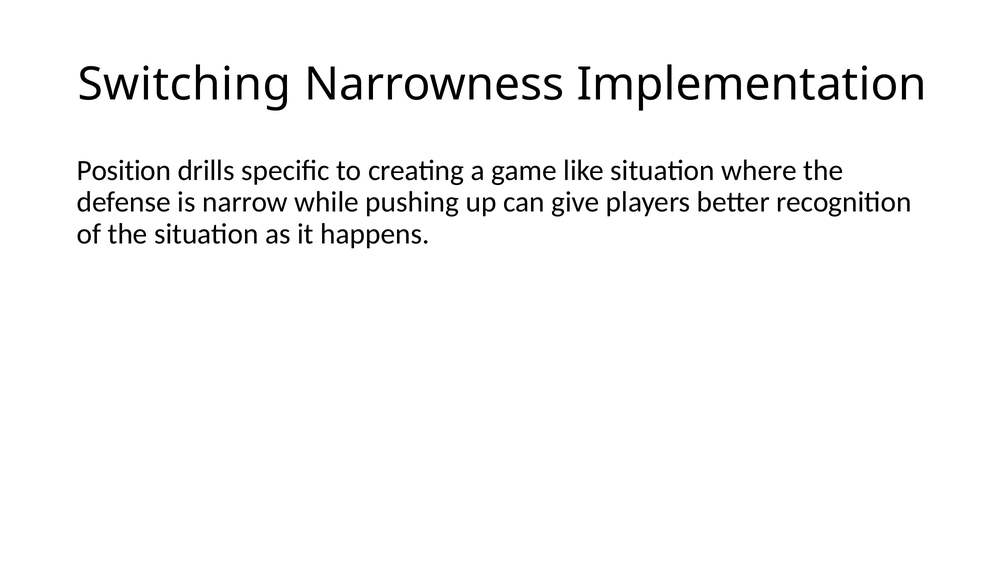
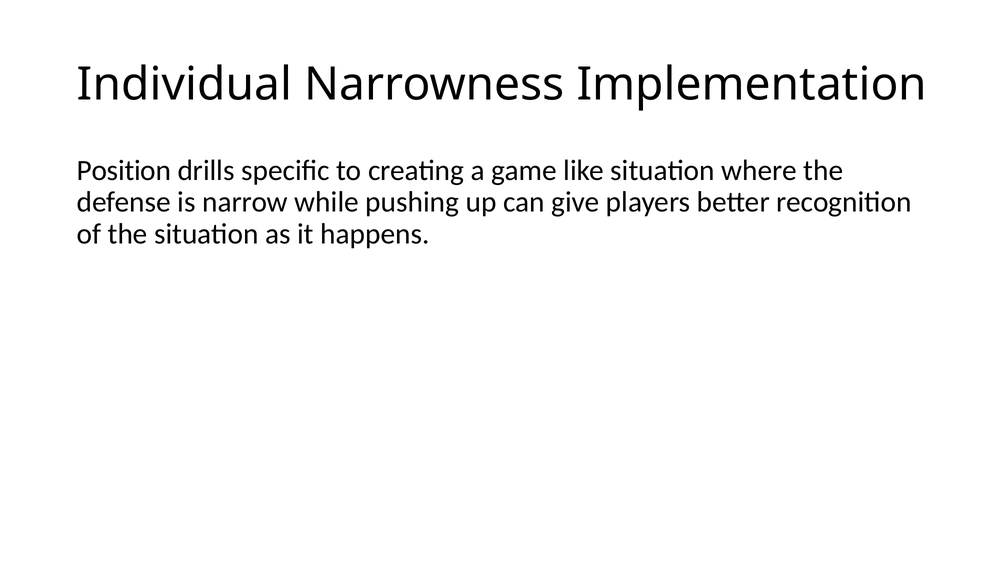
Switching: Switching -> Individual
